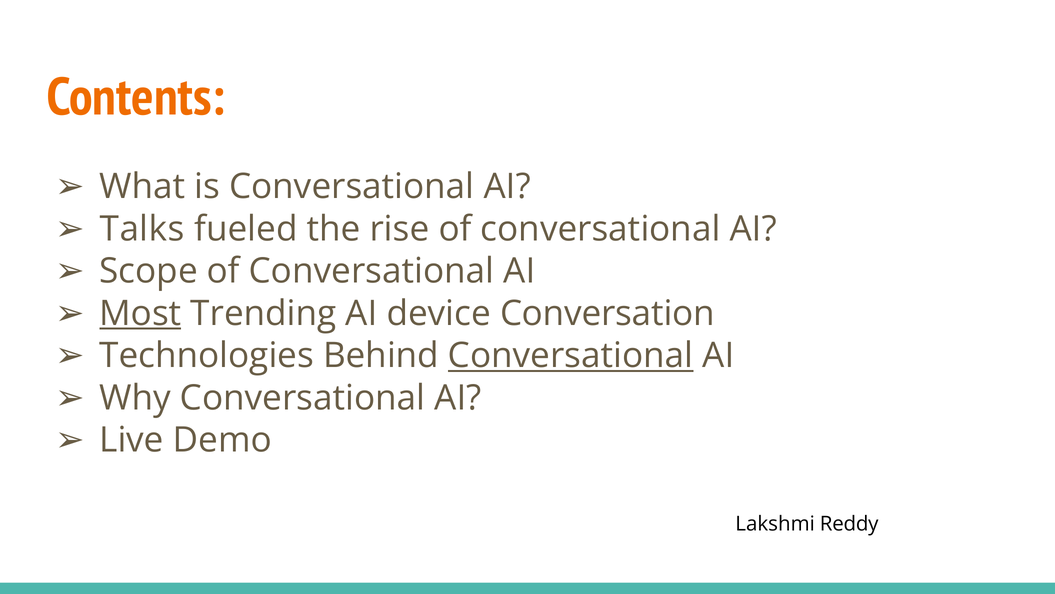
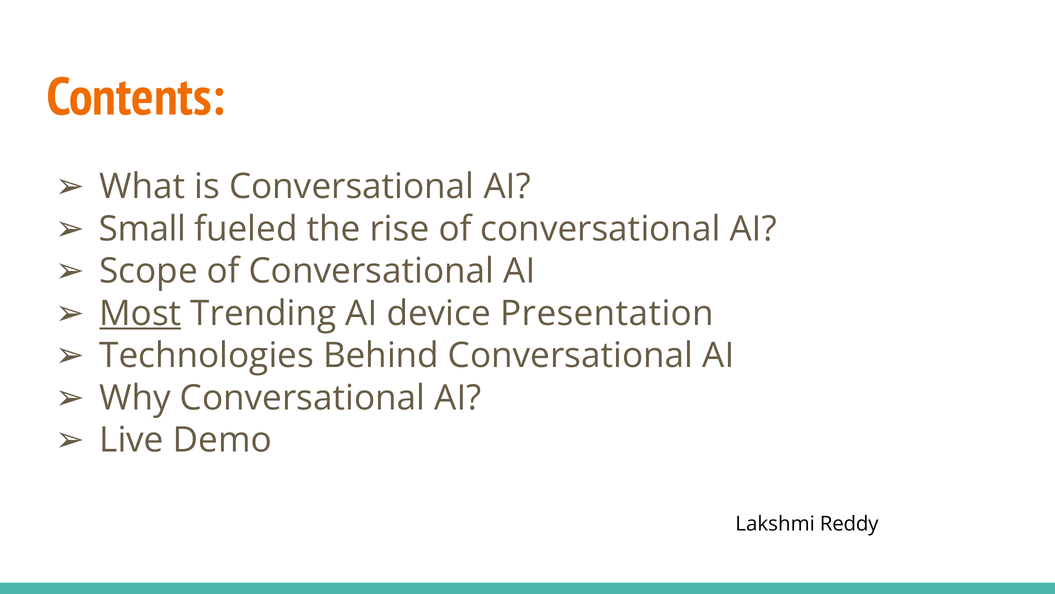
Talks: Talks -> Small
Conversation: Conversation -> Presentation
Conversational at (571, 355) underline: present -> none
